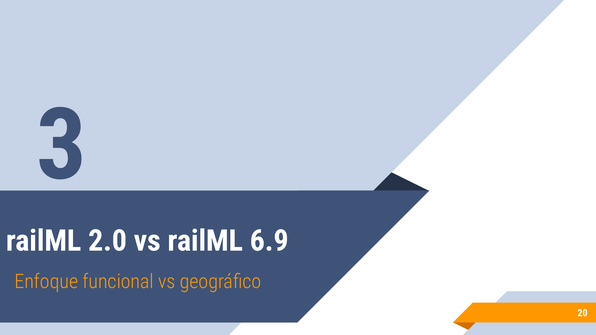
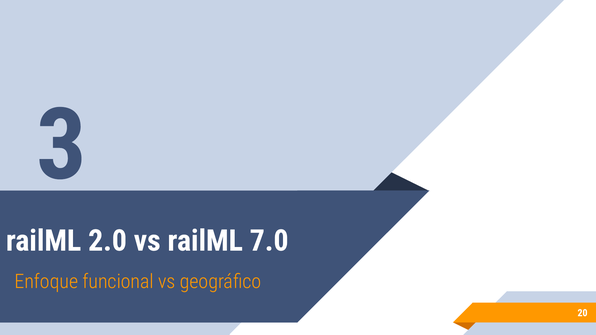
6.9: 6.9 -> 7.0
